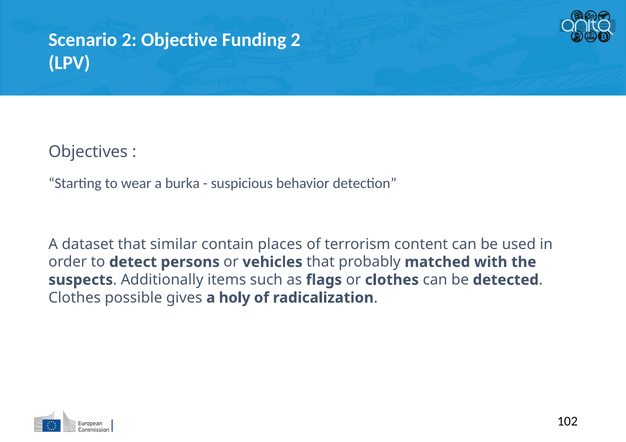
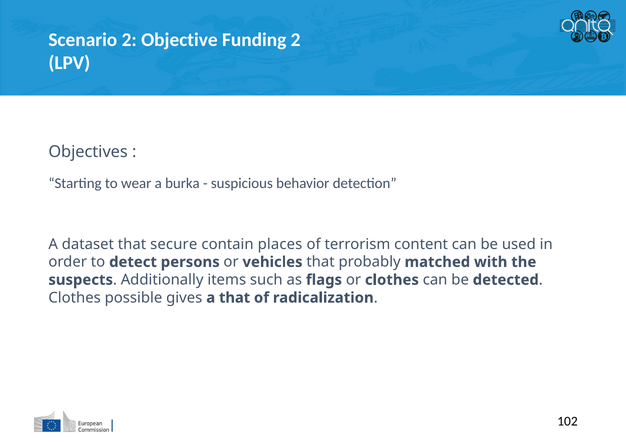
similar: similar -> secure
a holy: holy -> that
